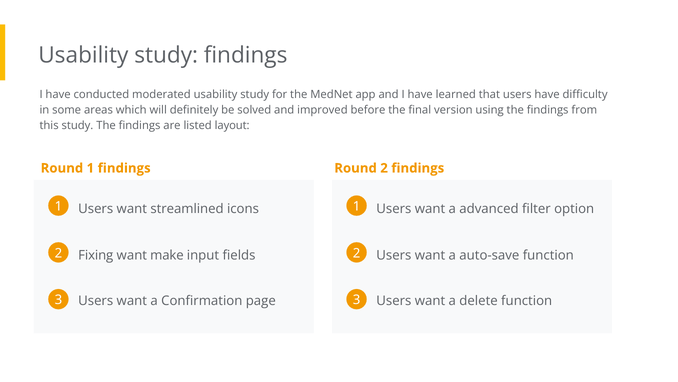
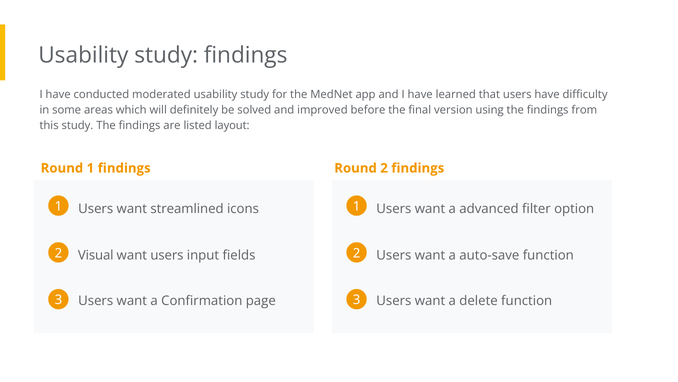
Fixing: Fixing -> Visual
want make: make -> users
